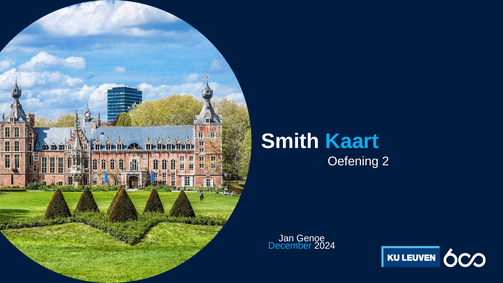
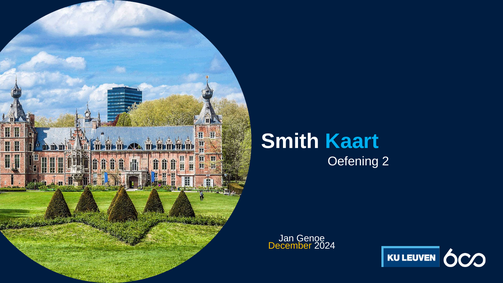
December colour: light blue -> yellow
